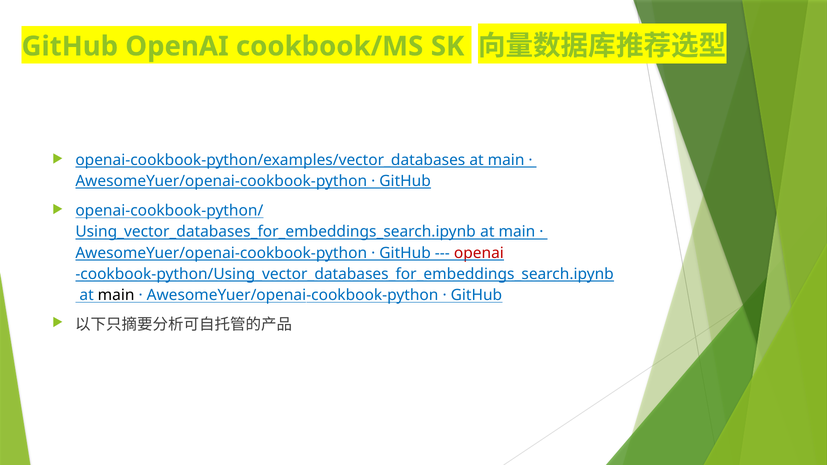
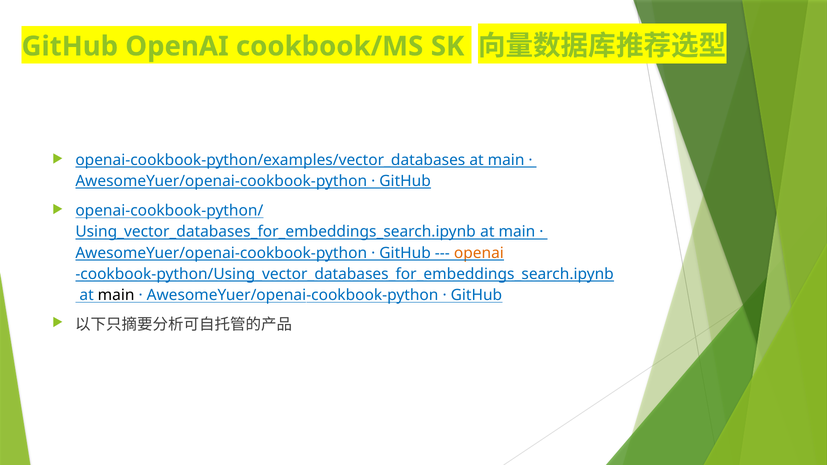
openai at (479, 253) colour: red -> orange
